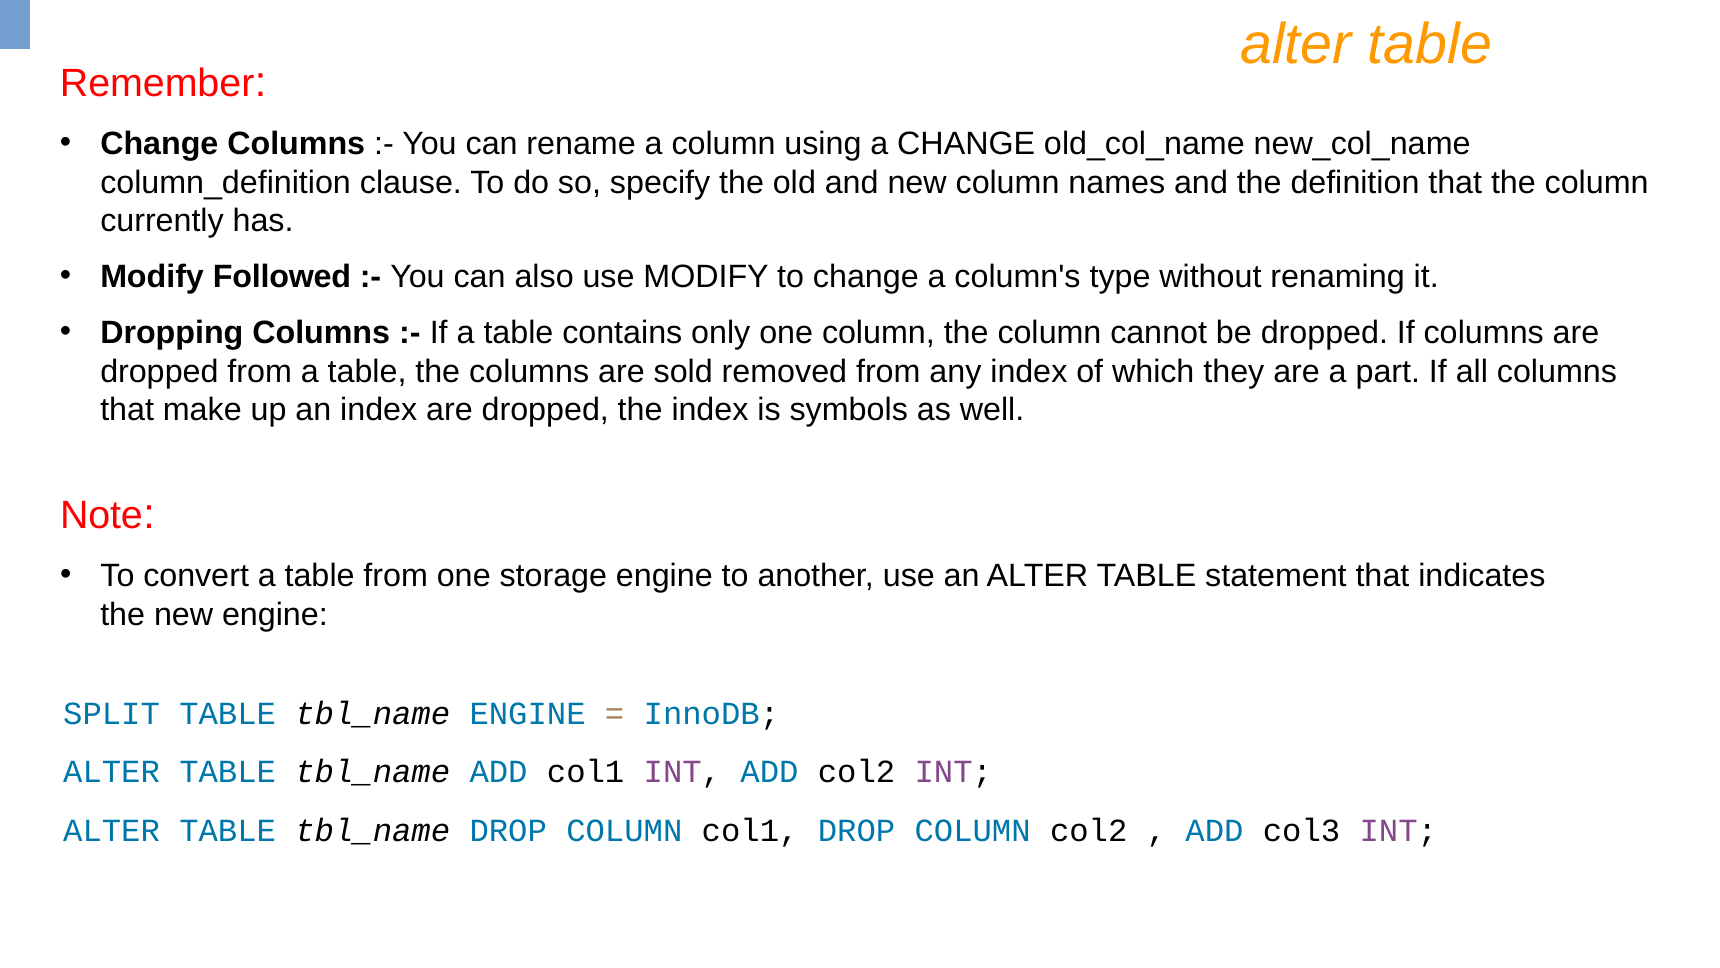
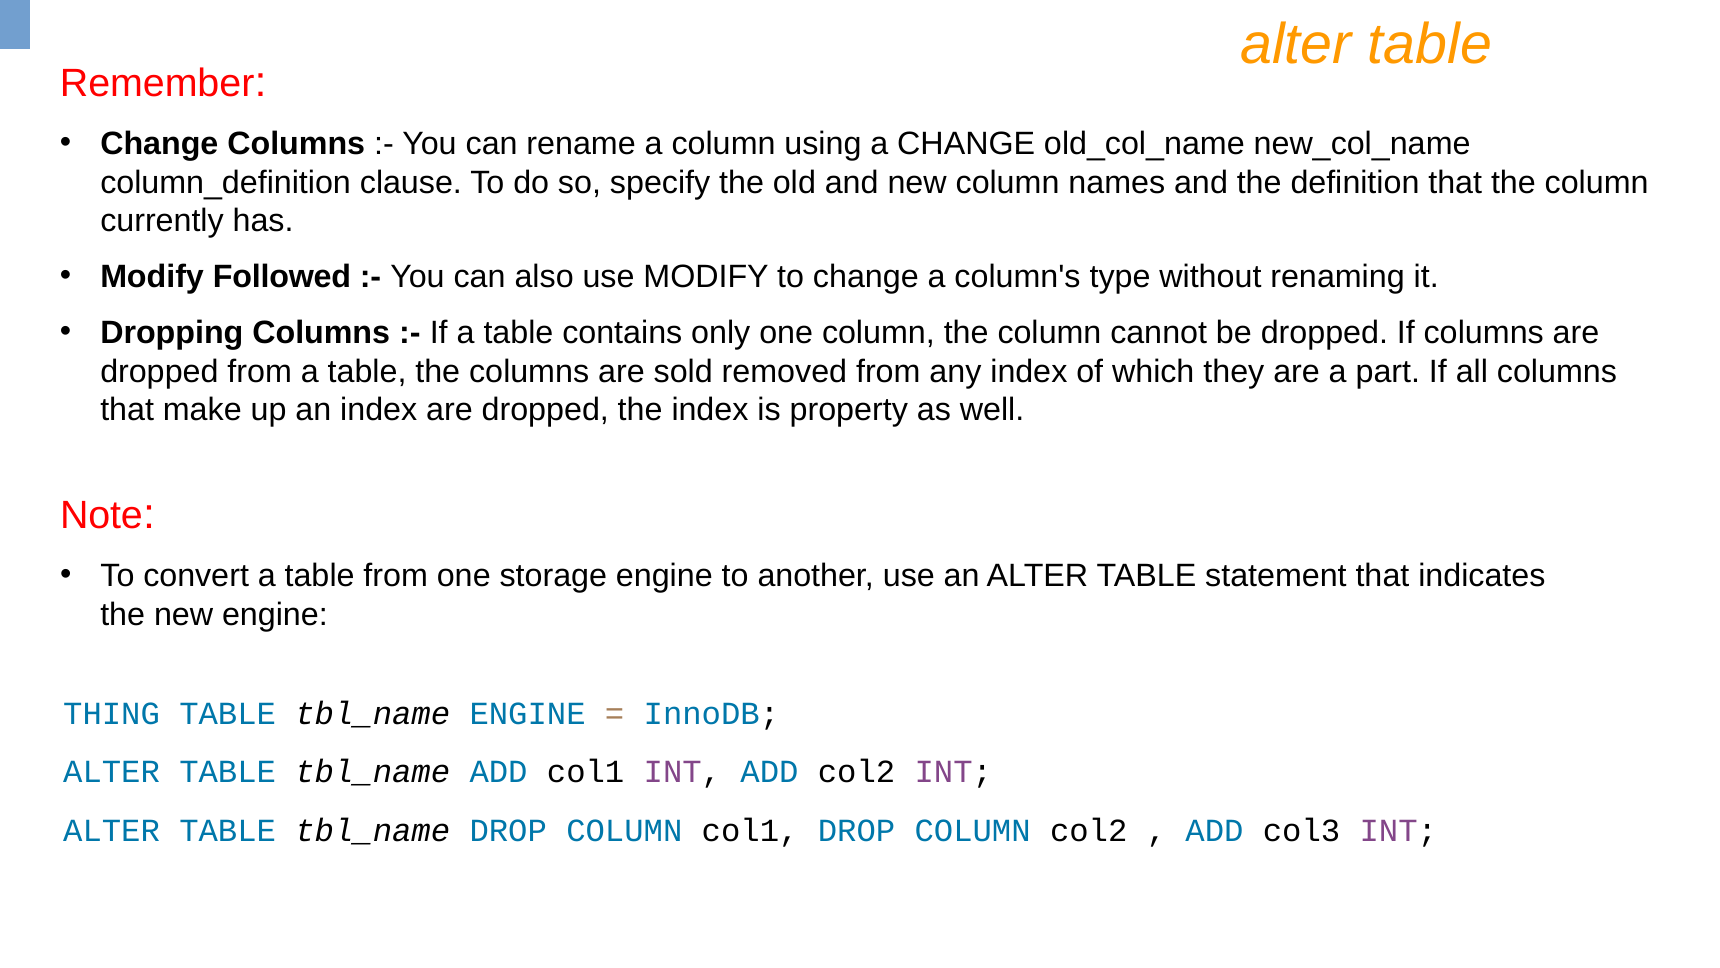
symbols: symbols -> property
SPLIT: SPLIT -> THING
